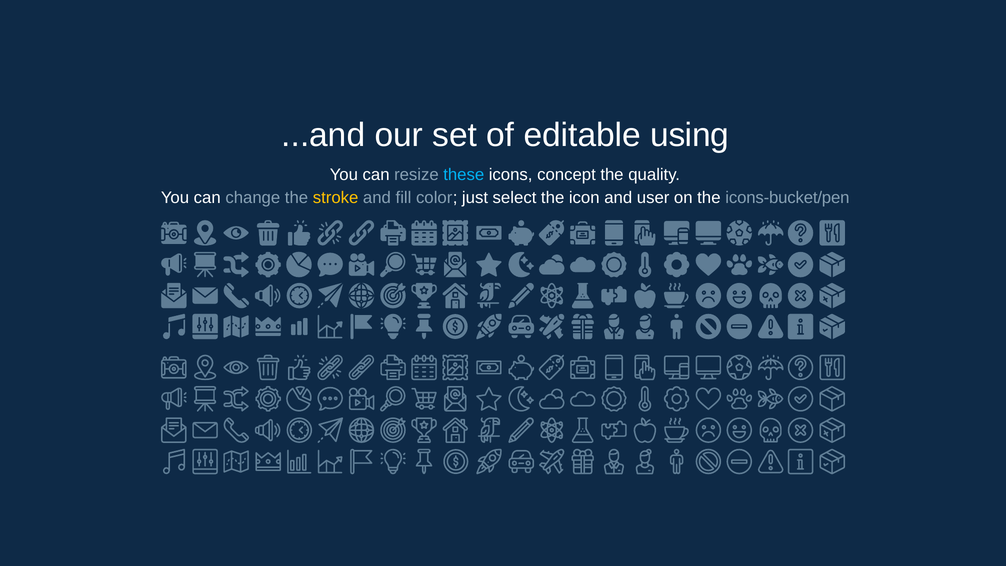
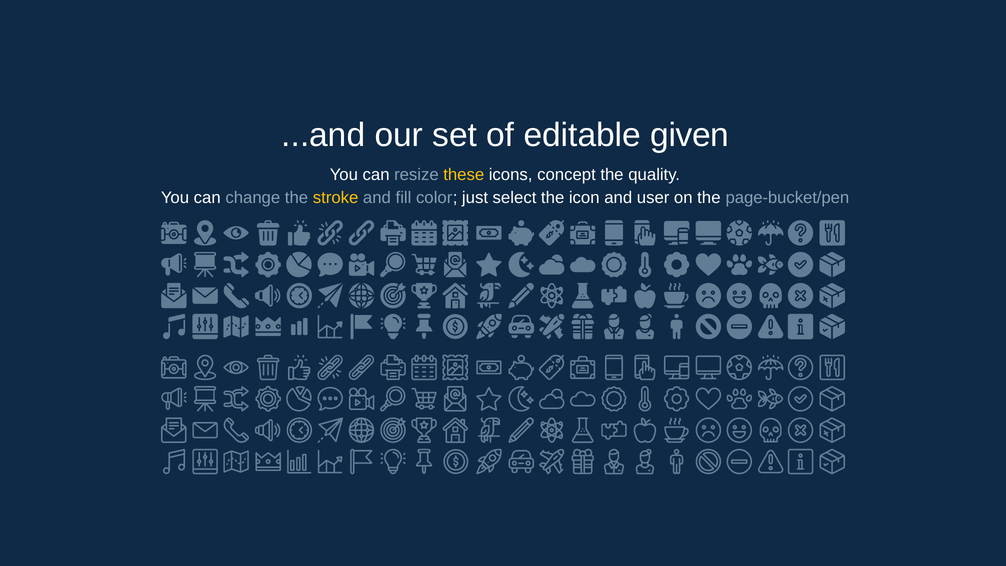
using: using -> given
these colour: light blue -> yellow
icons-bucket/pen: icons-bucket/pen -> page-bucket/pen
